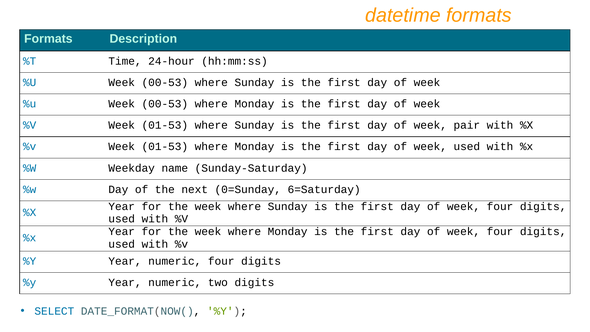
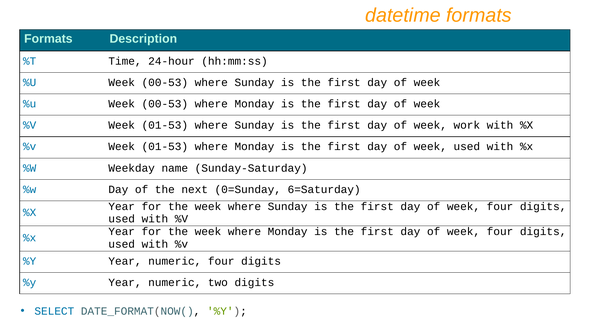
pair: pair -> work
